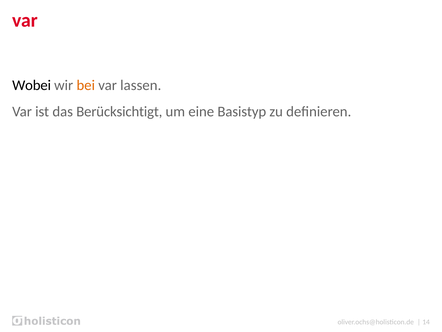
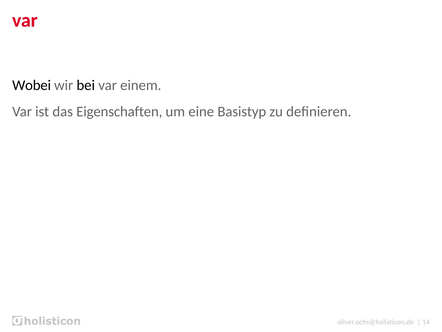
bei colour: orange -> black
lassen: lassen -> einem
Berücksichtigt: Berücksichtigt -> Eigenschaften
